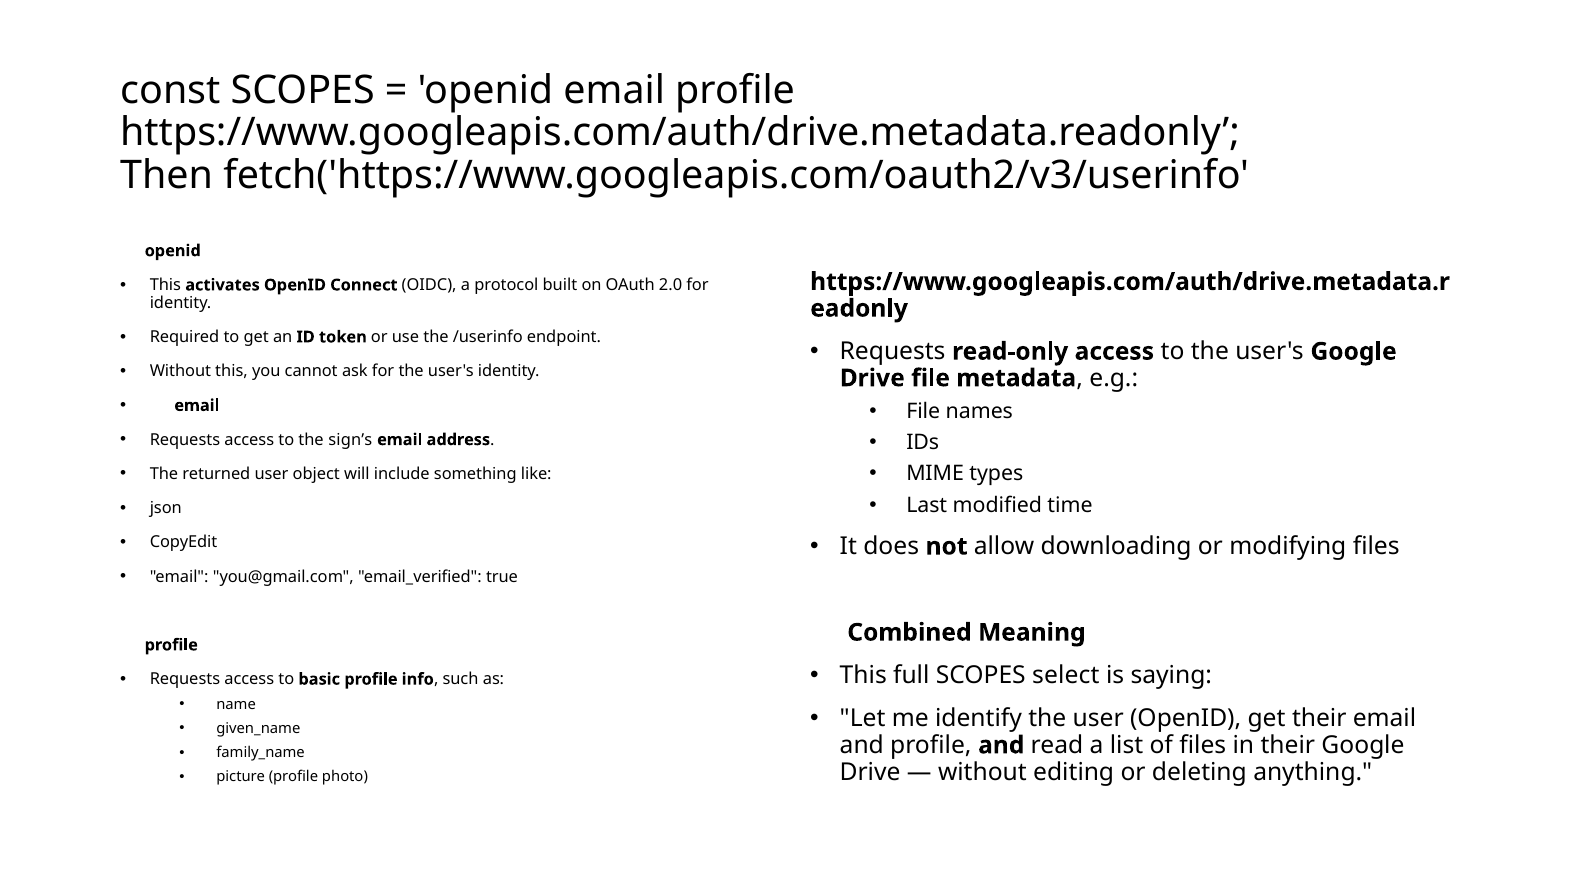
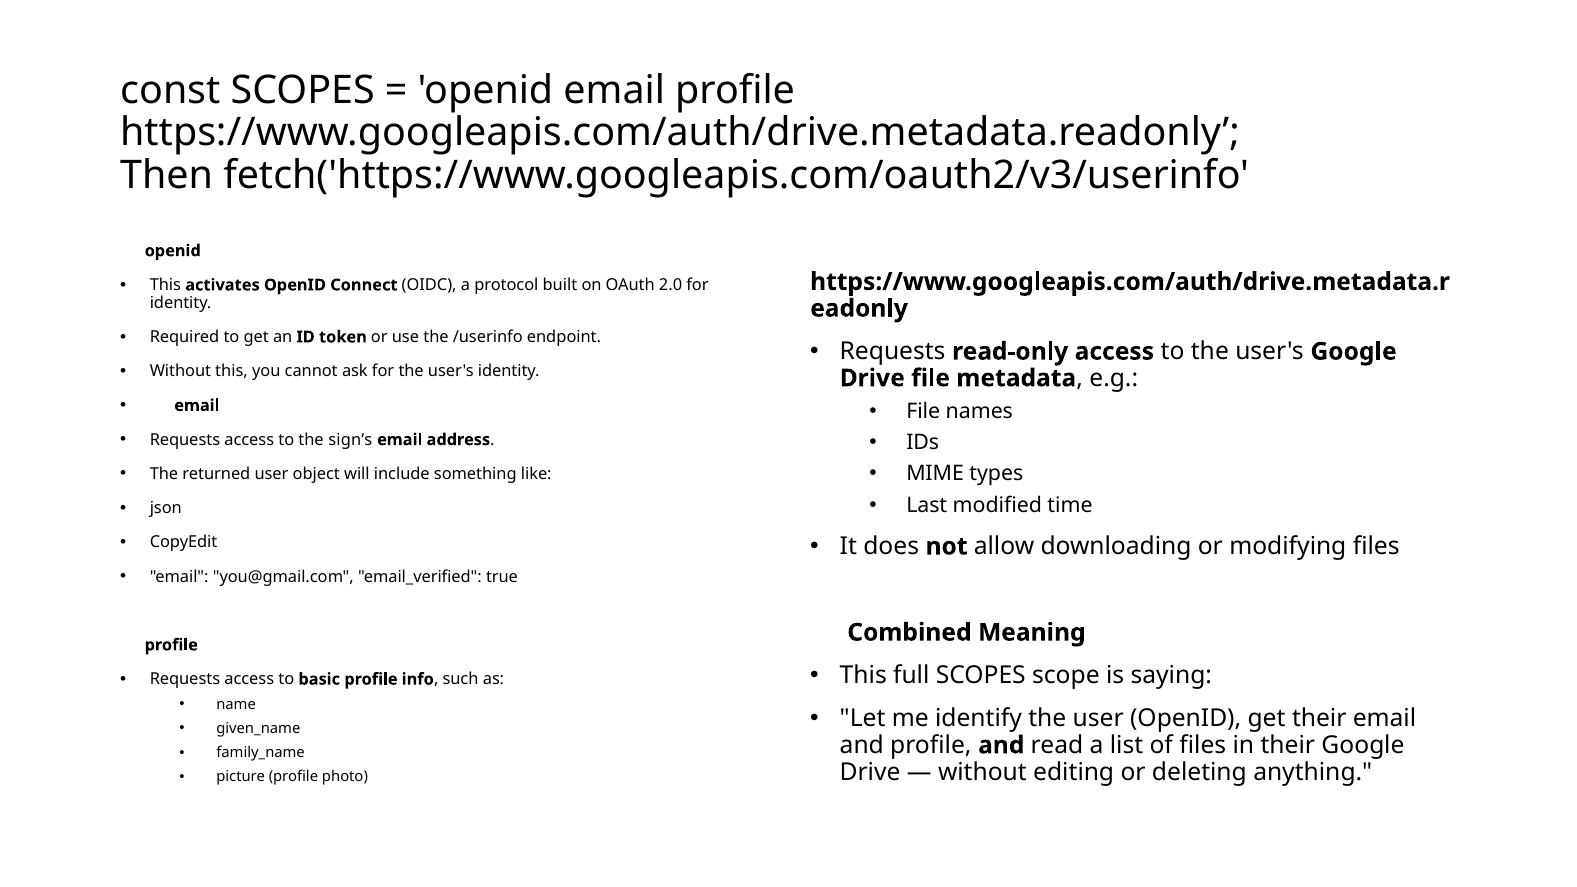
select: select -> scope
